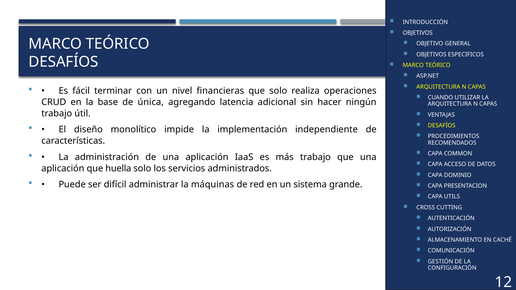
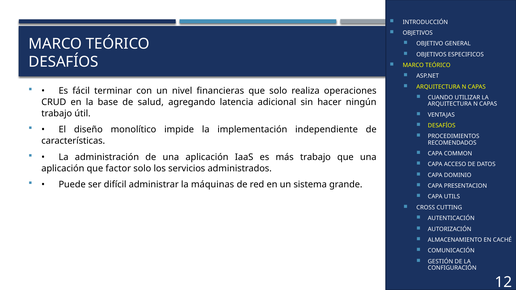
única: única -> salud
huella: huella -> factor
